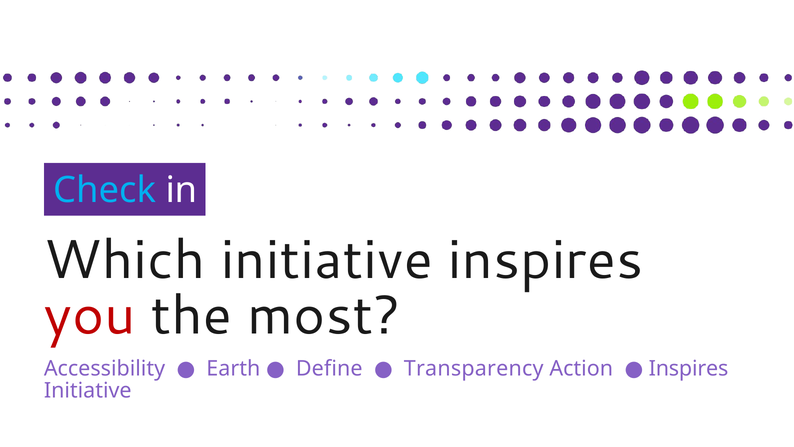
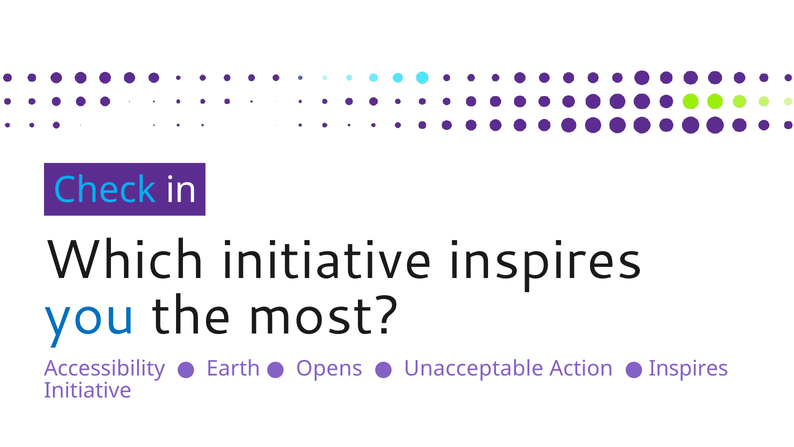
you colour: red -> blue
Define: Define -> Opens
Transparency: Transparency -> Unacceptable
